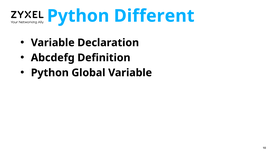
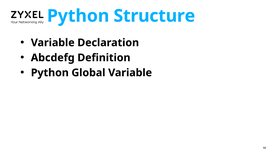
Different: Different -> Structure
